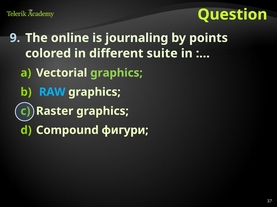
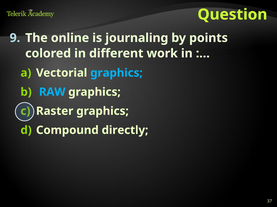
suite: suite -> work
graphics at (116, 73) colour: light green -> light blue
фигури: фигури -> directly
